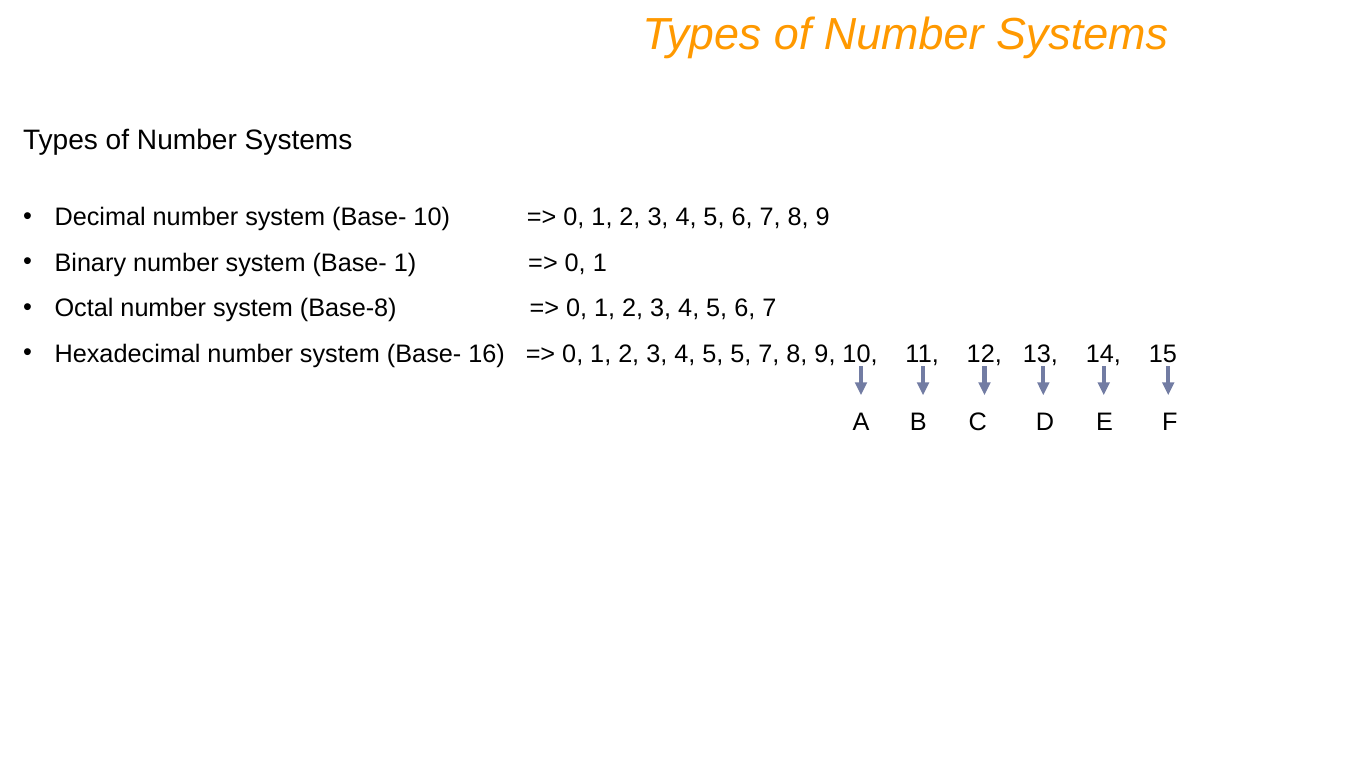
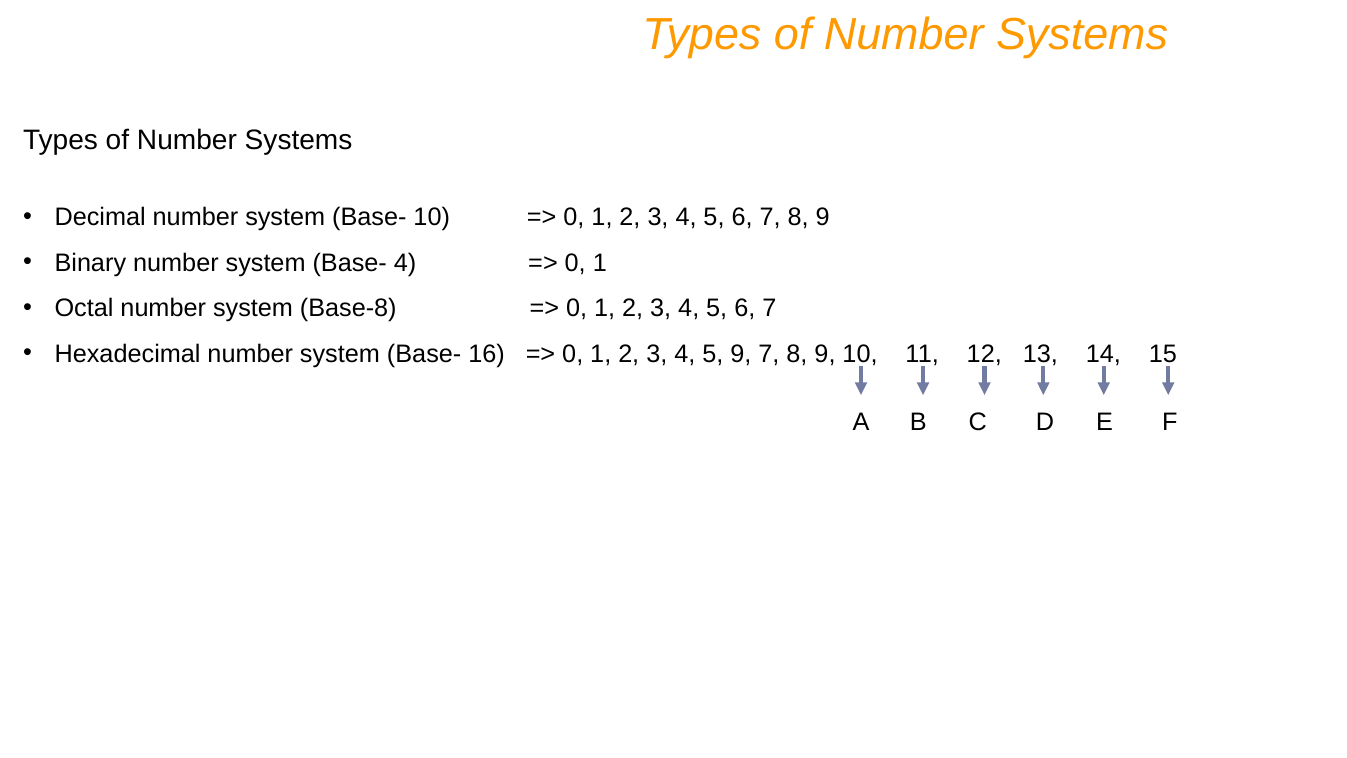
Base- 1: 1 -> 4
5 5: 5 -> 9
